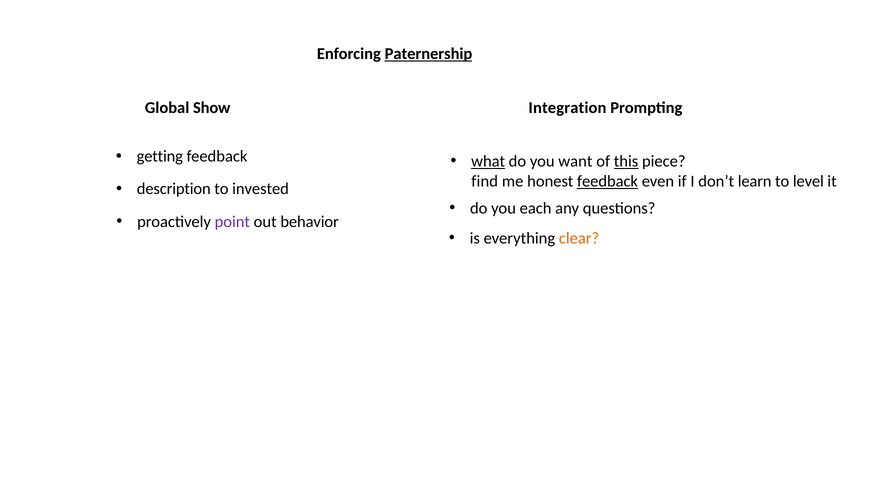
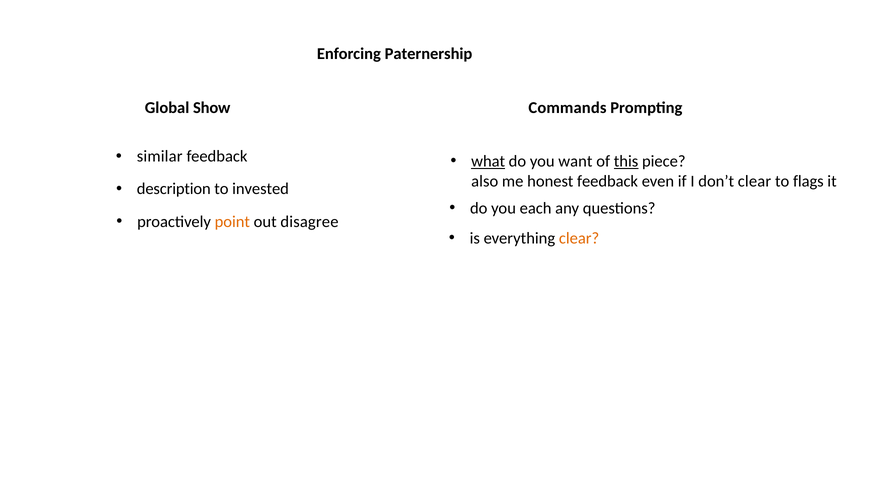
Paternership underline: present -> none
Integration: Integration -> Commands
getting: getting -> similar
find: find -> also
feedback at (608, 181) underline: present -> none
don’t learn: learn -> clear
level: level -> flags
point colour: purple -> orange
behavior: behavior -> disagree
